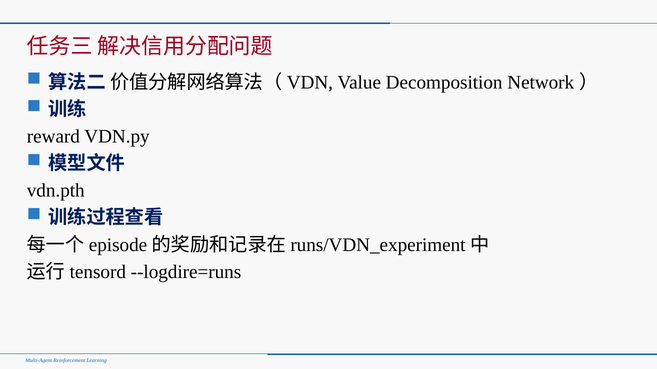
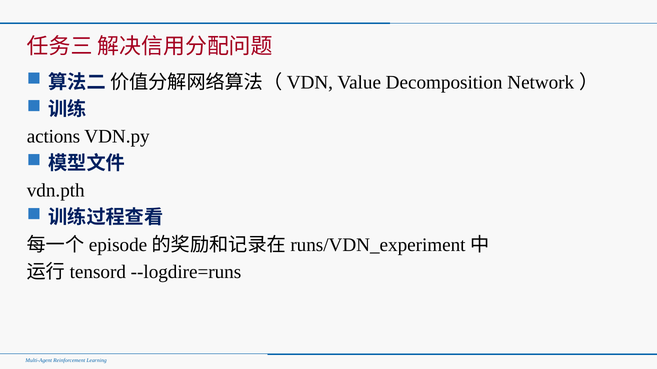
reward: reward -> actions
